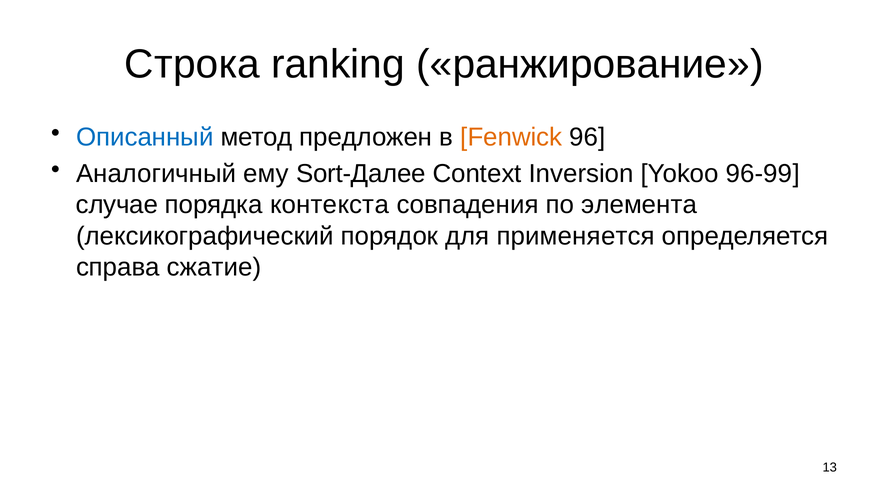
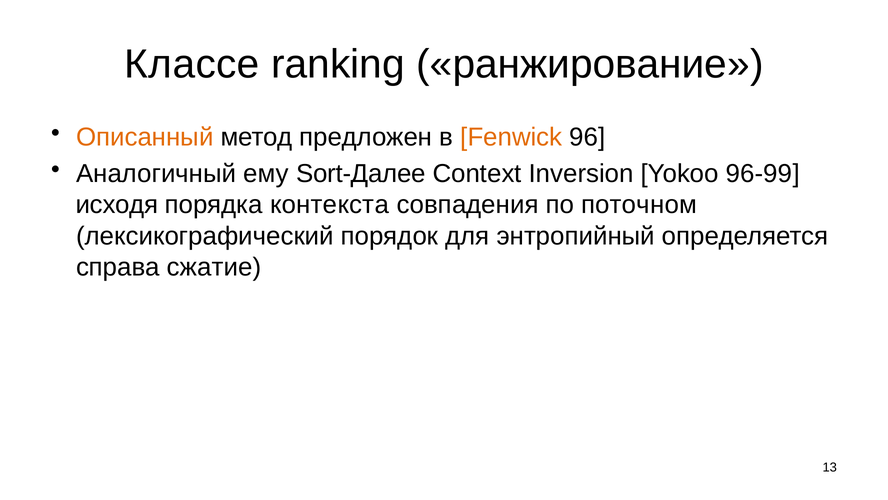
Строка: Строка -> Классе
Описанный colour: blue -> orange
случае: случае -> исходя
элемента: элемента -> поточном
применяется: применяется -> энтропийный
